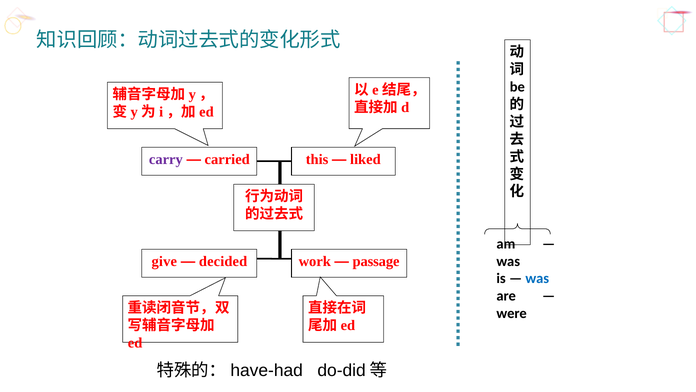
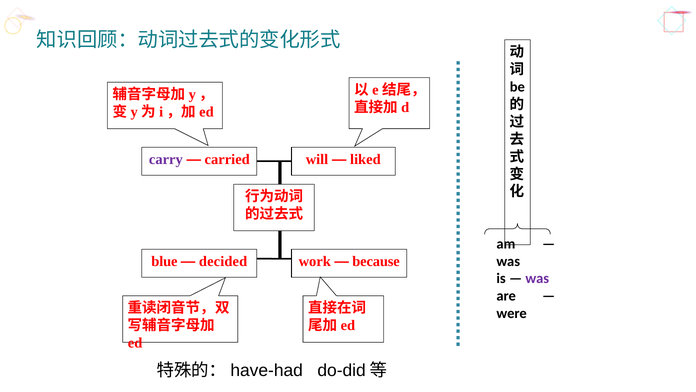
this: this -> will
give: give -> blue
passage: passage -> because
was at (537, 278) colour: blue -> purple
